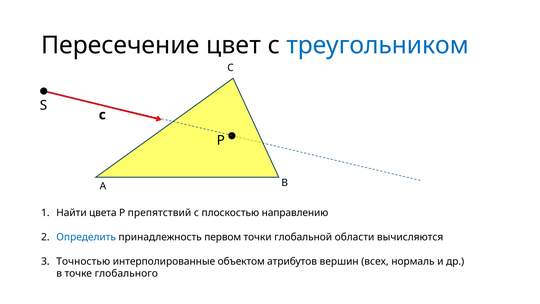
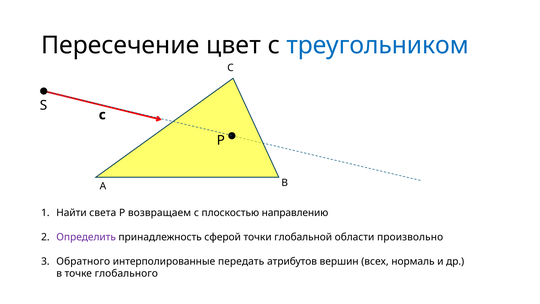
цвета: цвета -> света
препятствий: препятствий -> возвращаем
Определить colour: blue -> purple
первом: первом -> сферой
вычисляются: вычисляются -> произвольно
Точностью: Точностью -> Обратного
объектом: объектом -> передать
